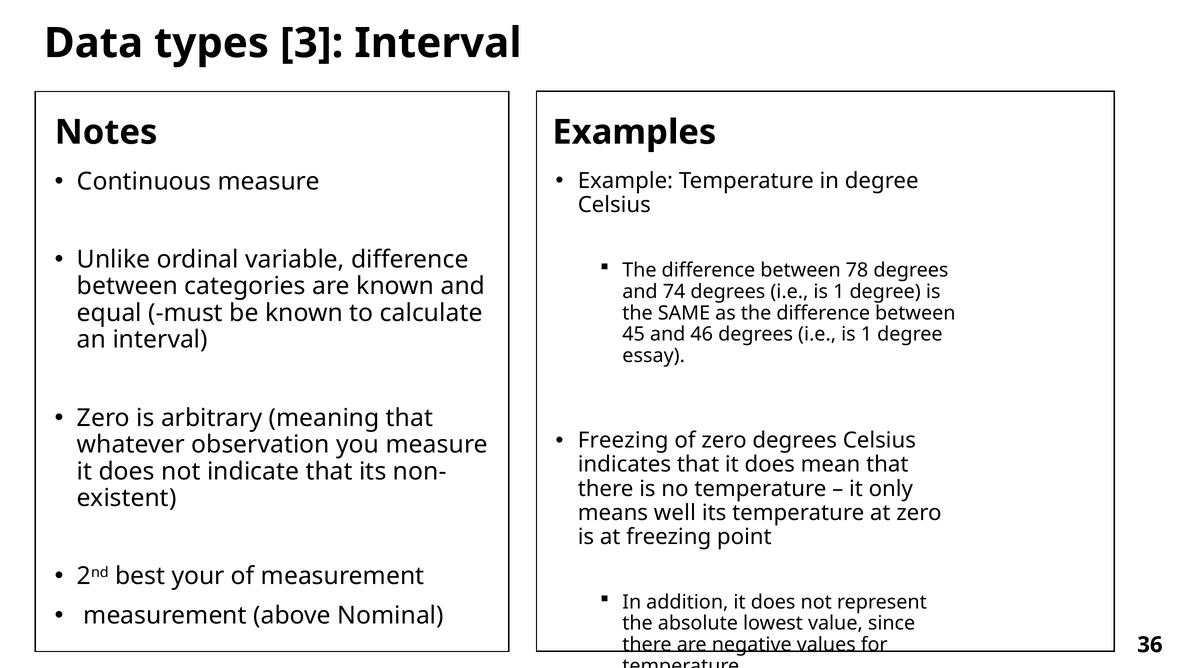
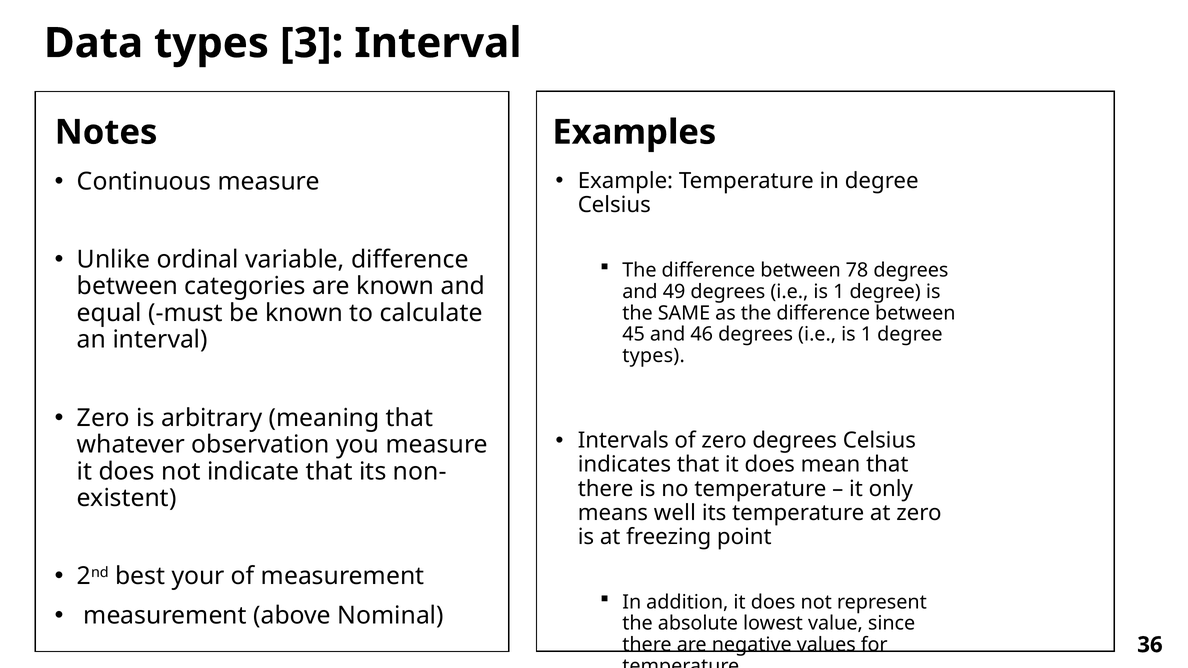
74: 74 -> 49
essay at (654, 356): essay -> types
Freezing at (623, 441): Freezing -> Intervals
